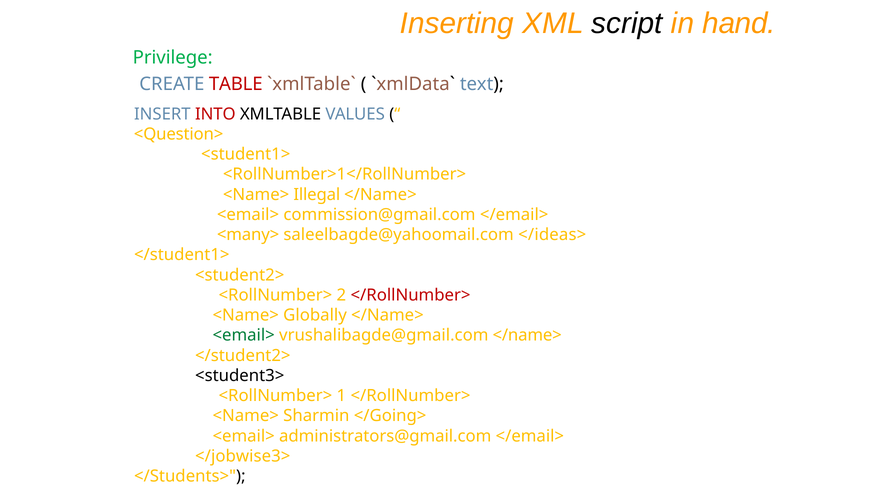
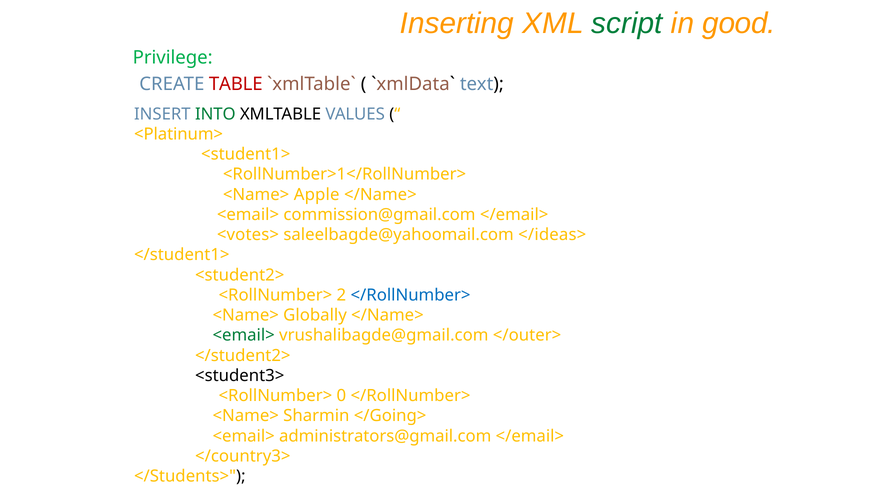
script colour: black -> green
hand: hand -> good
INTO colour: red -> green
<Question>: <Question> -> <Platinum>
Illegal: Illegal -> Apple
<many>: <many> -> <votes>
</RollNumber> at (411, 295) colour: red -> blue
vrushalibagde@gmail.com </name>: </name> -> </outer>
1: 1 -> 0
</jobwise3>: </jobwise3> -> </country3>
